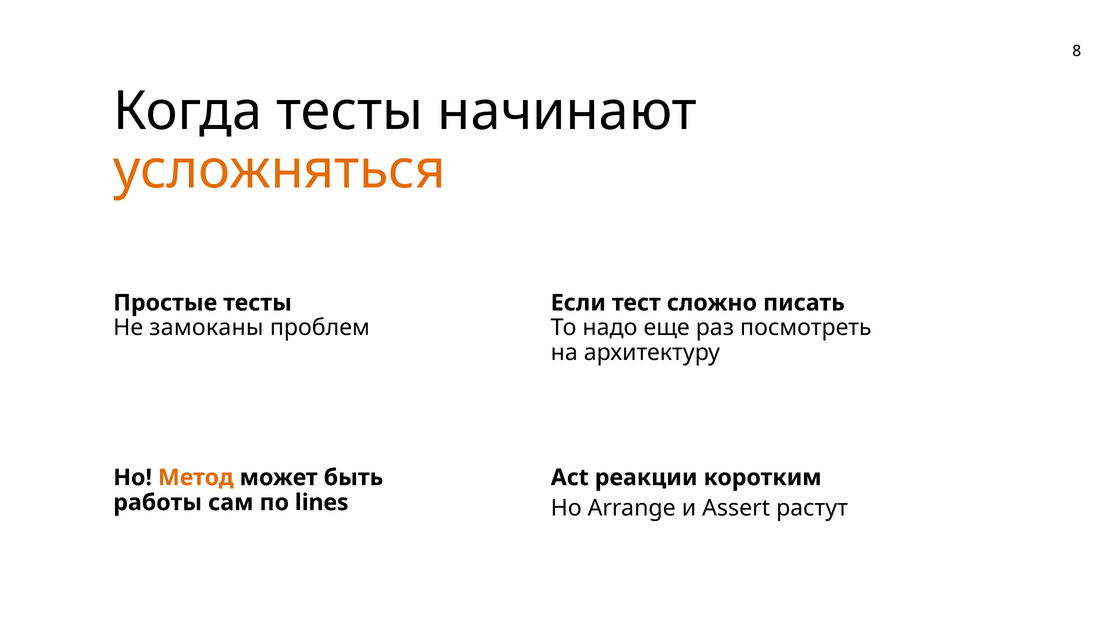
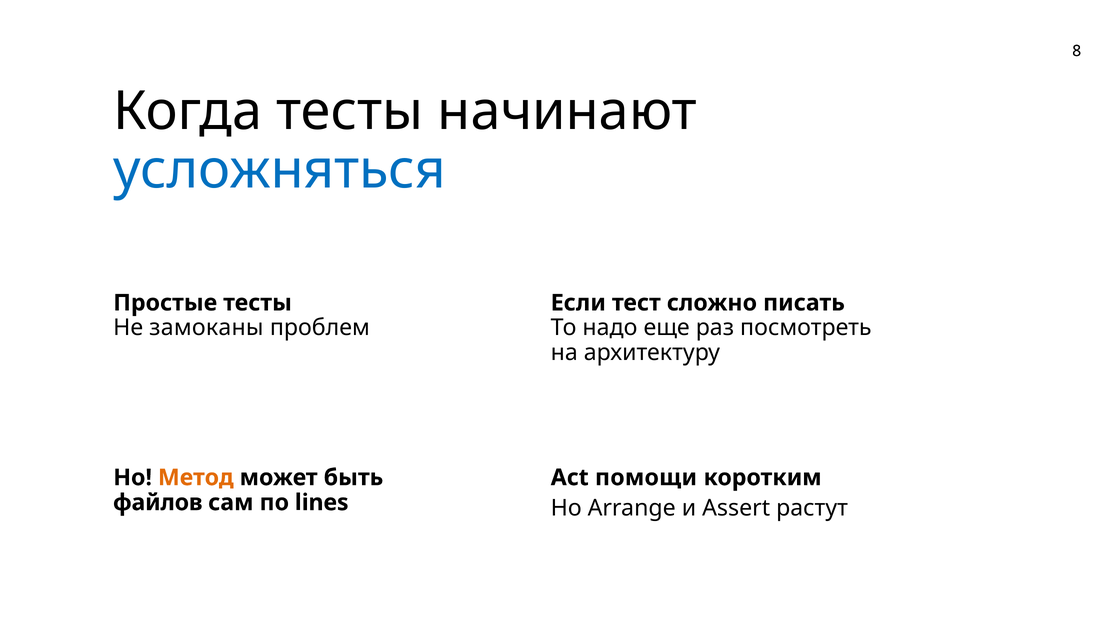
усложняться colour: orange -> blue
реакции: реакции -> помощи
работы: работы -> файлов
